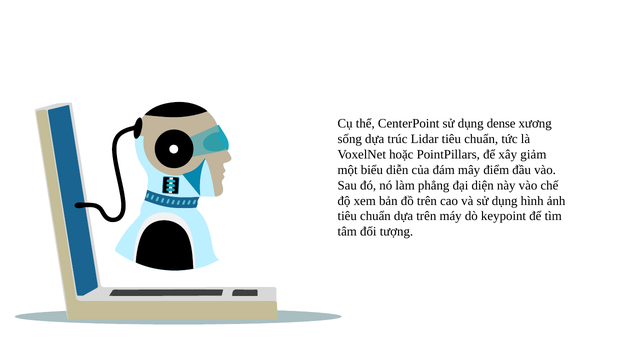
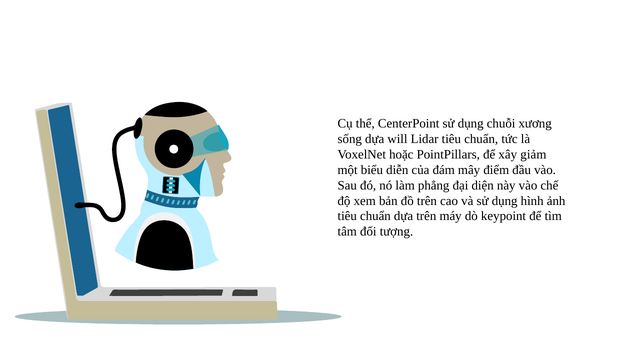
dense: dense -> chuỗi
trúc: trúc -> will
